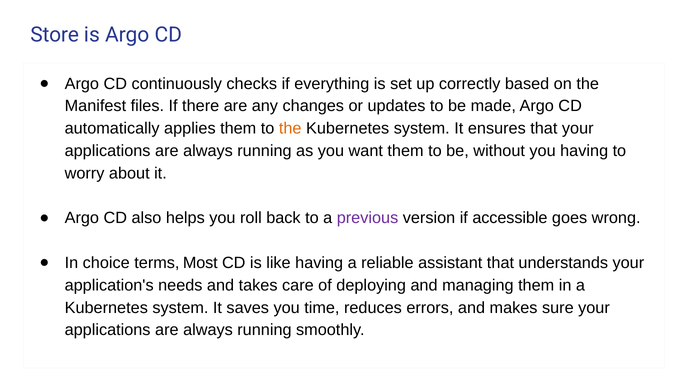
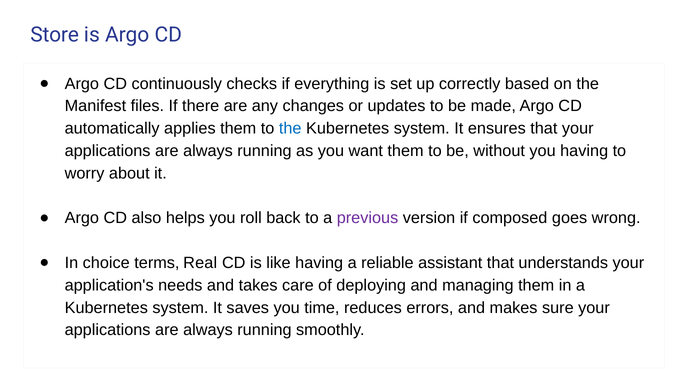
the at (290, 128) colour: orange -> blue
accessible: accessible -> composed
Most: Most -> Real
